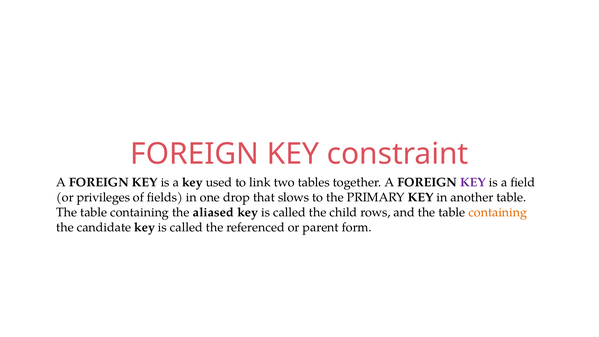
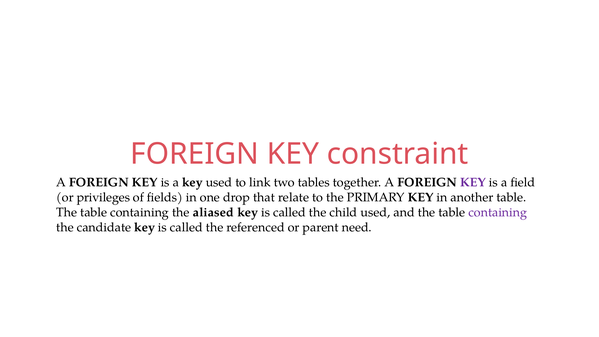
slows: slows -> relate
child rows: rows -> used
containing at (498, 212) colour: orange -> purple
form: form -> need
